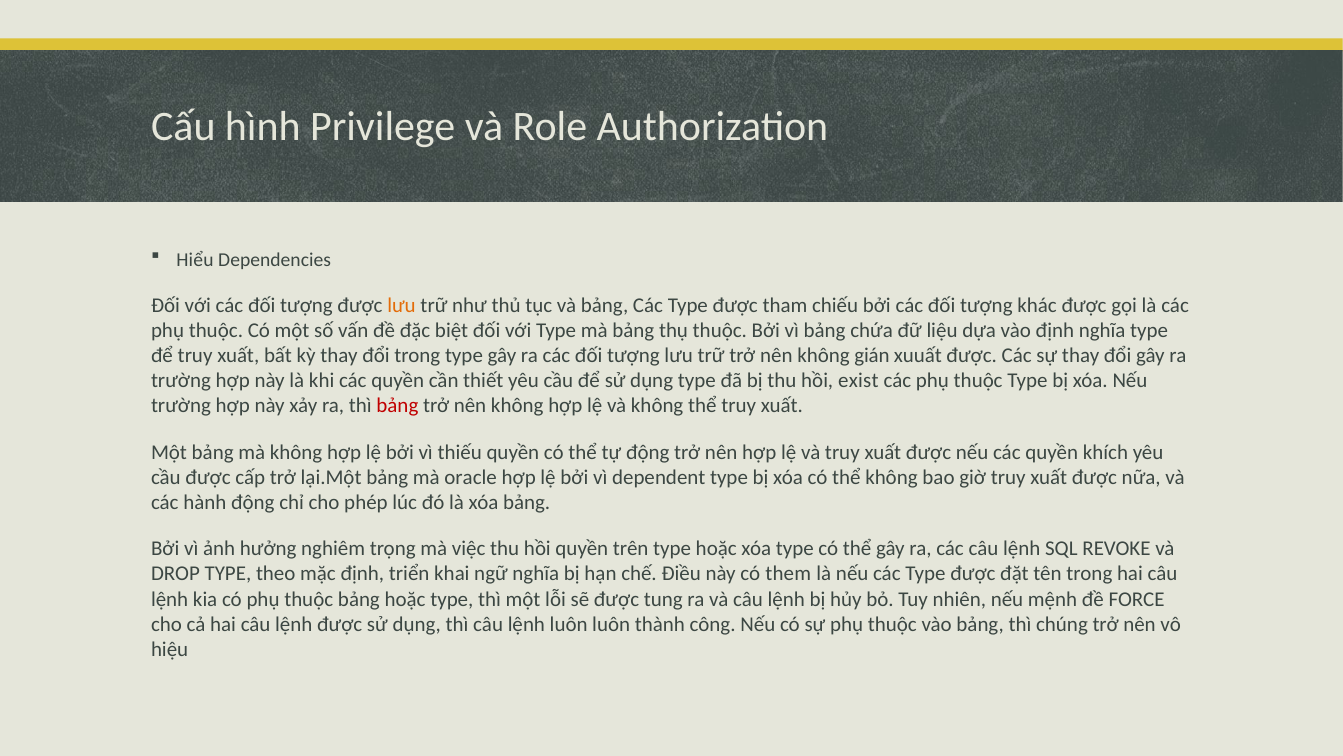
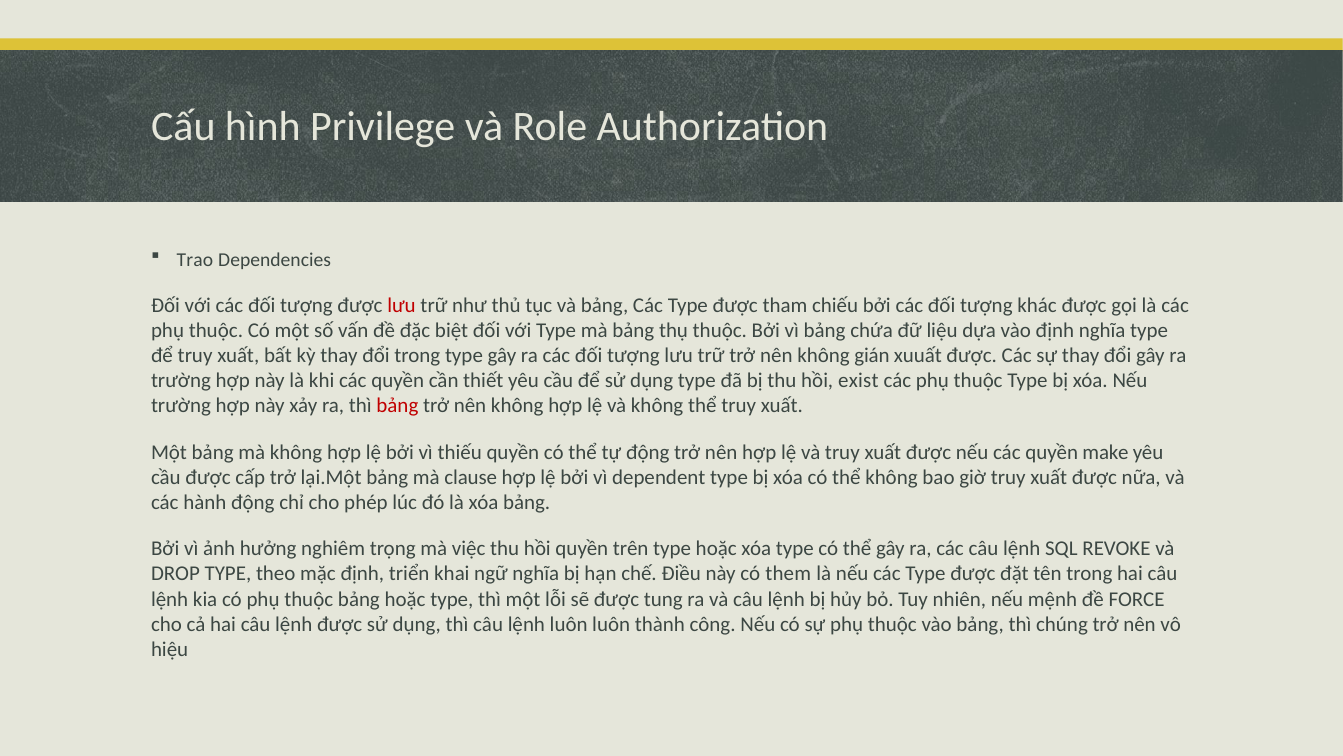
Hiểu: Hiểu -> Trao
lưu at (402, 305) colour: orange -> red
khích: khích -> make
oracle: oracle -> clause
